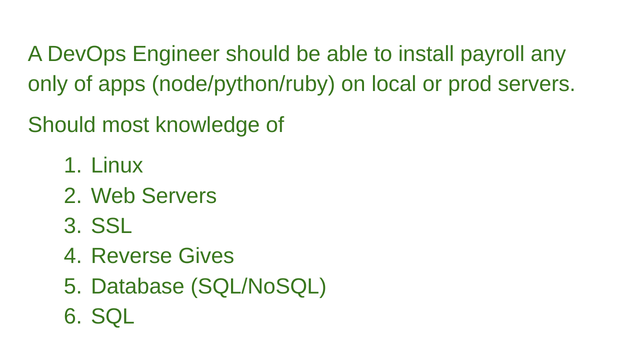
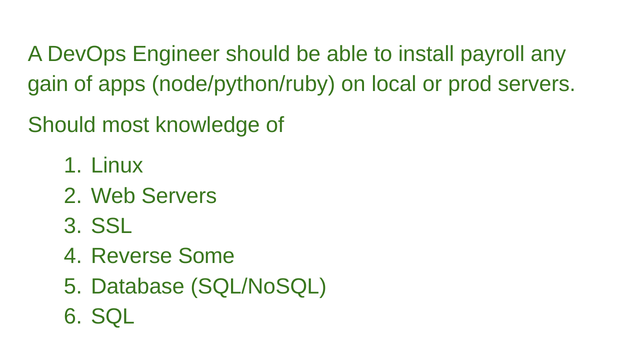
only: only -> gain
Gives: Gives -> Some
